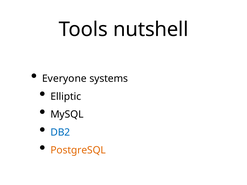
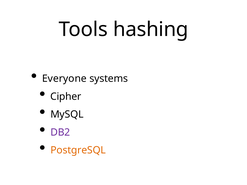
nutshell: nutshell -> hashing
Elliptic: Elliptic -> Cipher
DB2 colour: blue -> purple
